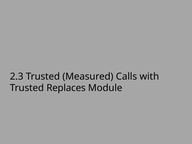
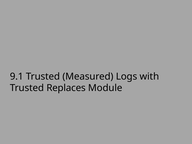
2.3: 2.3 -> 9.1
Calls: Calls -> Logs
